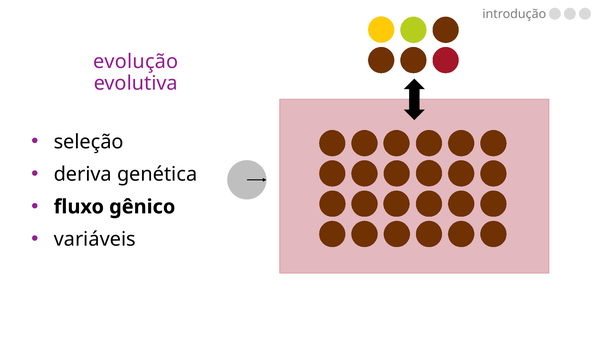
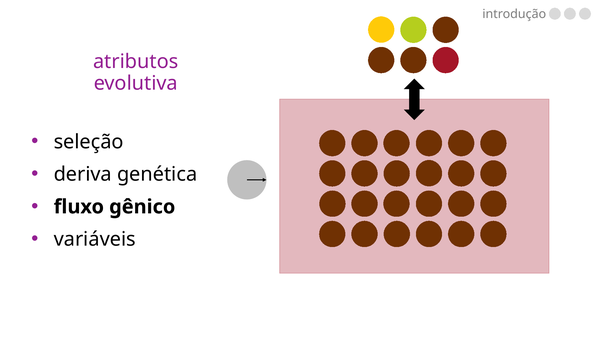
evolução: evolução -> atributos
